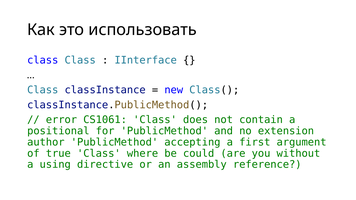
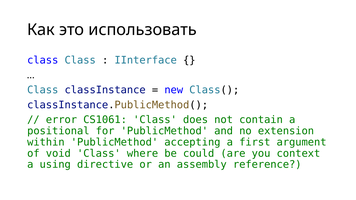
author: author -> within
true: true -> void
without: without -> context
